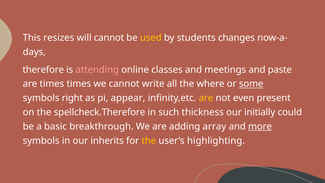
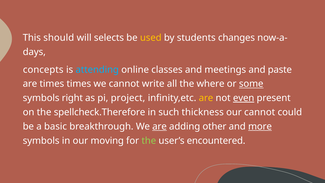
resizes: resizes -> should
will cannot: cannot -> selects
therefore: therefore -> concepts
attending colour: pink -> light blue
appear: appear -> project
even underline: none -> present
our initially: initially -> cannot
are at (160, 126) underline: none -> present
array: array -> other
inherits: inherits -> moving
the at (149, 140) colour: yellow -> light green
highlighting: highlighting -> encountered
